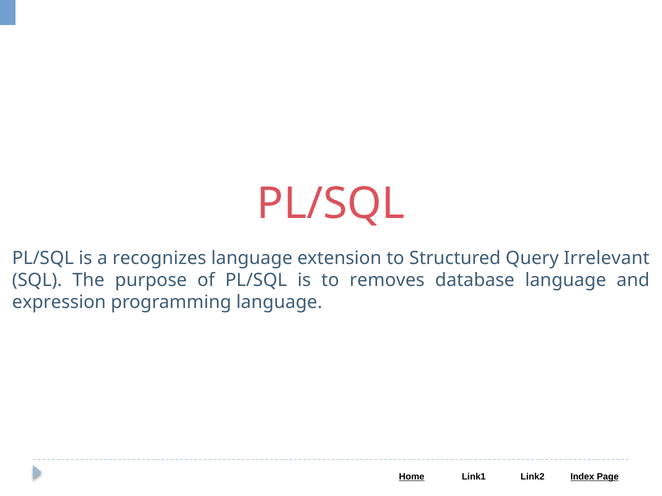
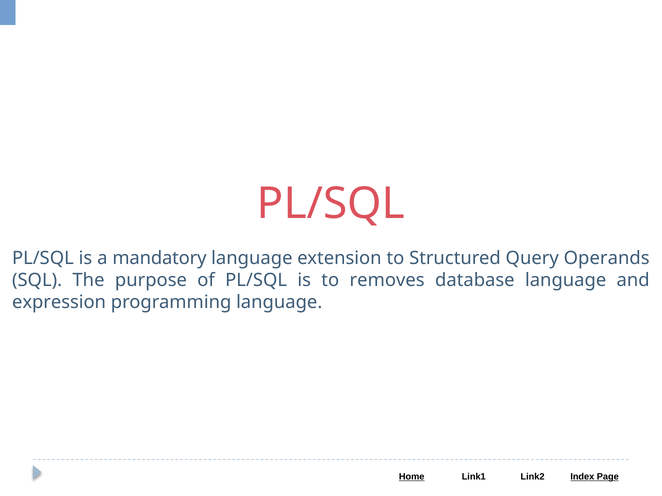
recognizes: recognizes -> mandatory
Irrelevant: Irrelevant -> Operands
